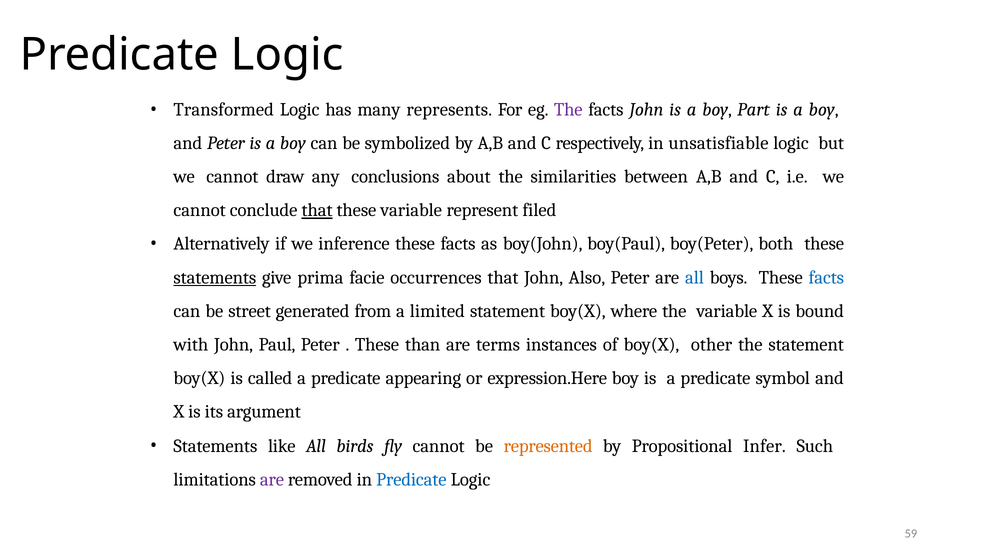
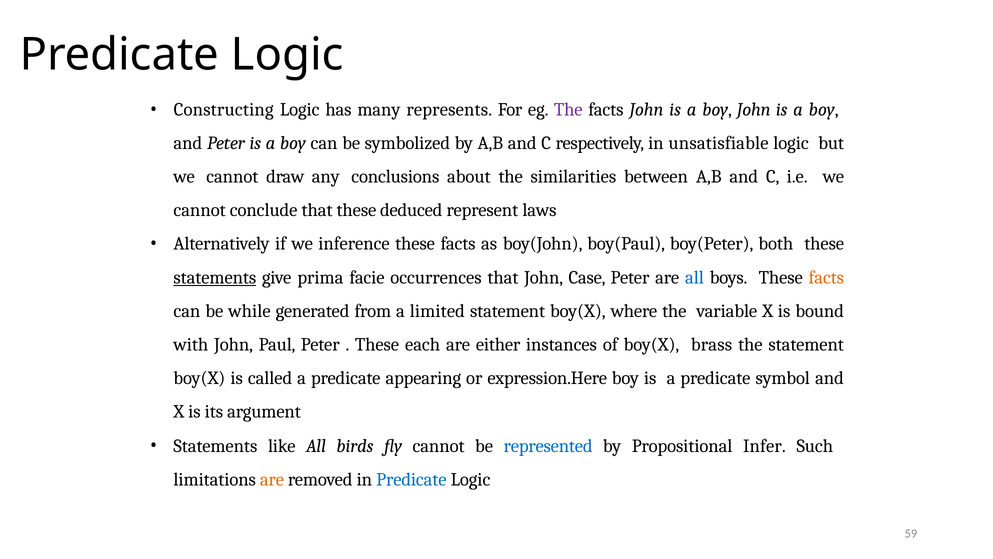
Transformed: Transformed -> Constructing
boy Part: Part -> John
that at (317, 210) underline: present -> none
these variable: variable -> deduced
filed: filed -> laws
Also: Also -> Case
facts at (826, 277) colour: blue -> orange
street: street -> while
than: than -> each
terms: terms -> either
other: other -> brass
represented colour: orange -> blue
are at (272, 479) colour: purple -> orange
